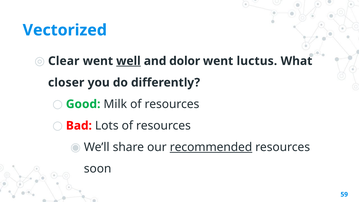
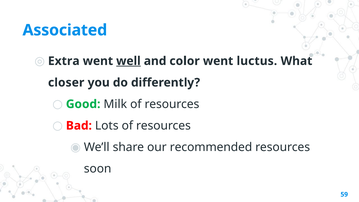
Vectorized: Vectorized -> Associated
Clear: Clear -> Extra
dolor: dolor -> color
recommended underline: present -> none
